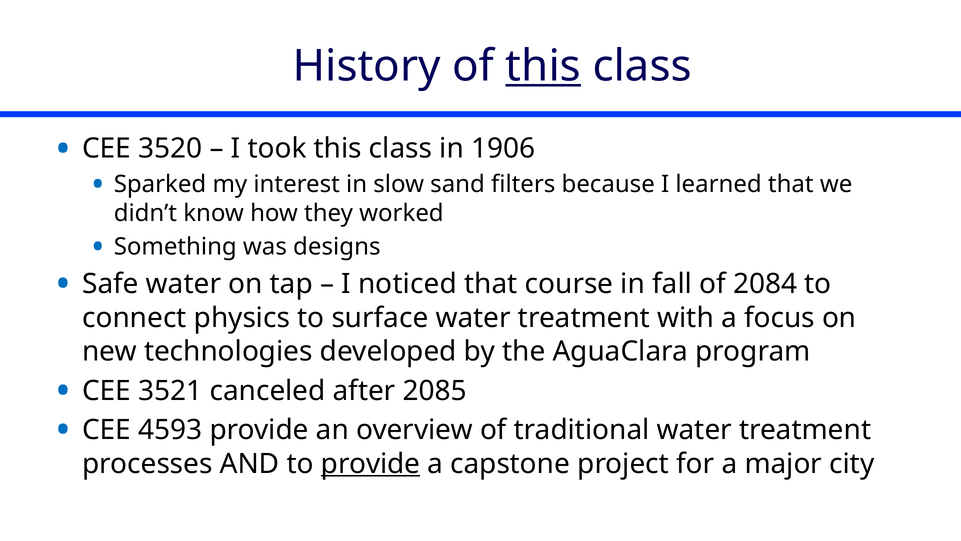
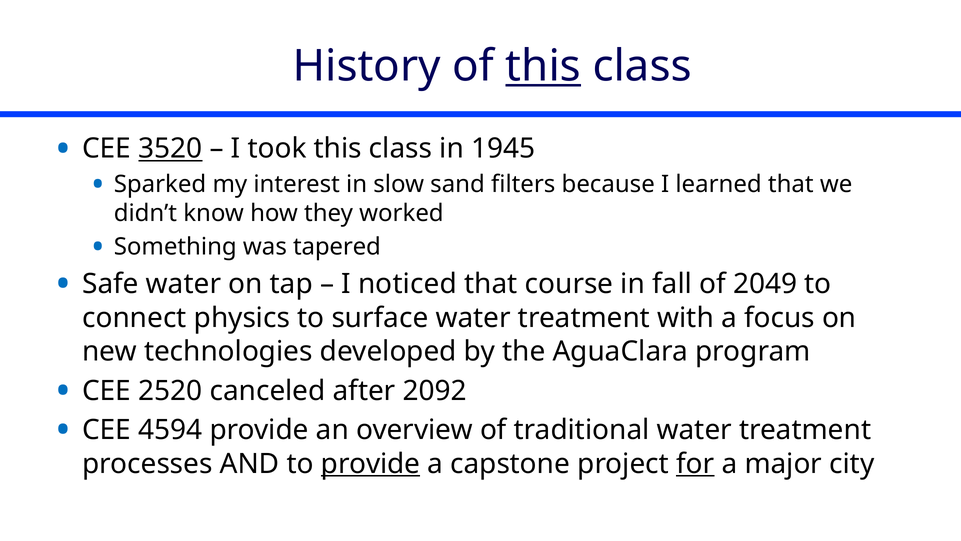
3520 underline: none -> present
1906: 1906 -> 1945
designs: designs -> tapered
2084: 2084 -> 2049
3521: 3521 -> 2520
2085: 2085 -> 2092
4593: 4593 -> 4594
for underline: none -> present
